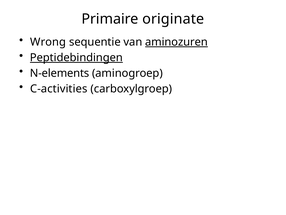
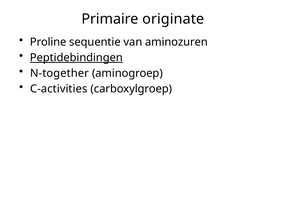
Wrong: Wrong -> Proline
aminozuren underline: present -> none
N-elements: N-elements -> N-together
